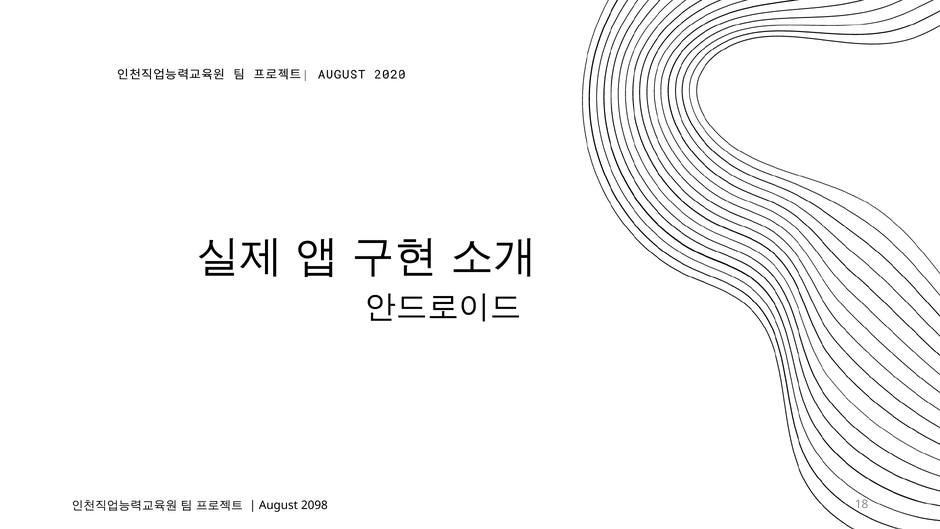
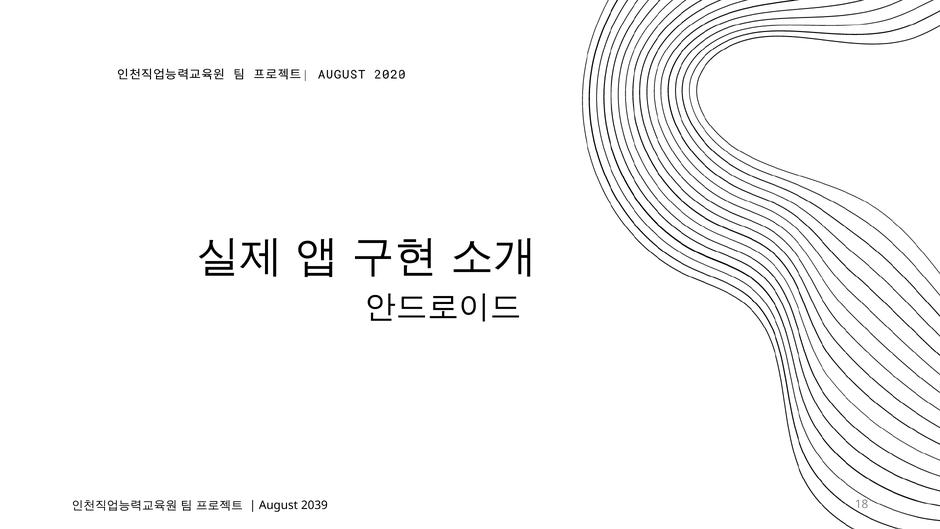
2098: 2098 -> 2039
